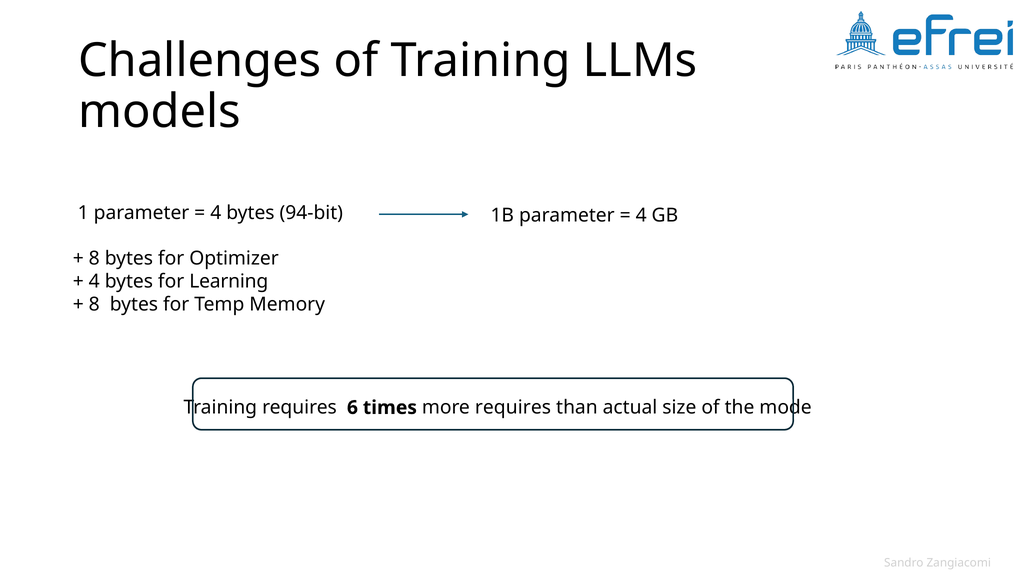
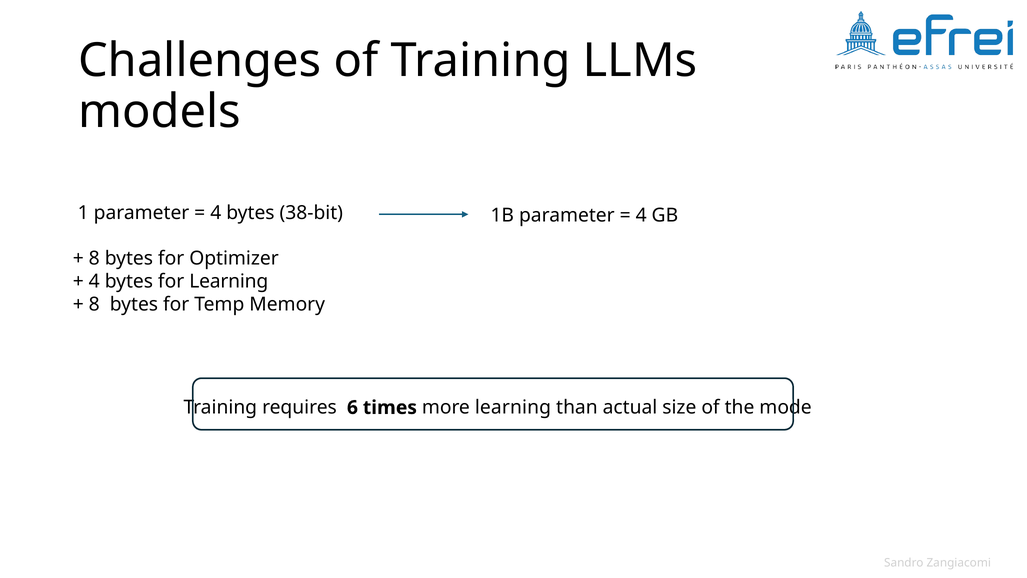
94-bit: 94-bit -> 38-bit
more requires: requires -> learning
